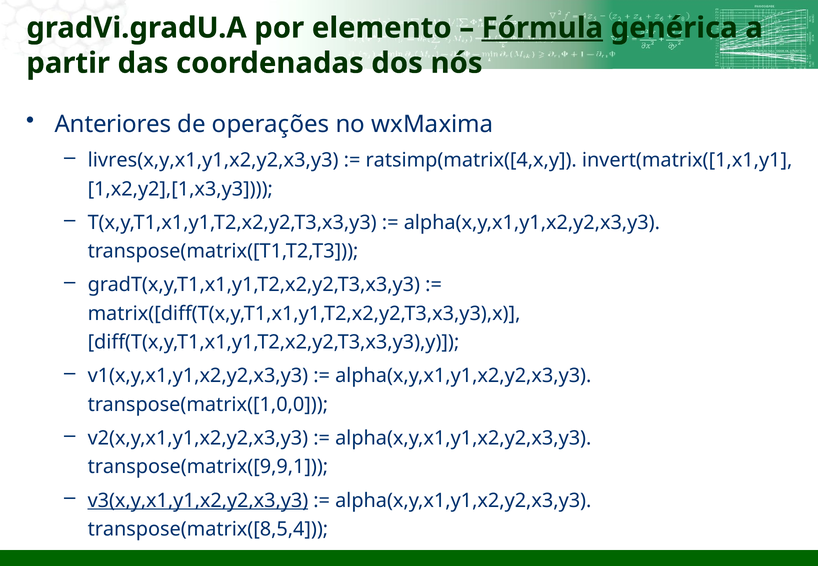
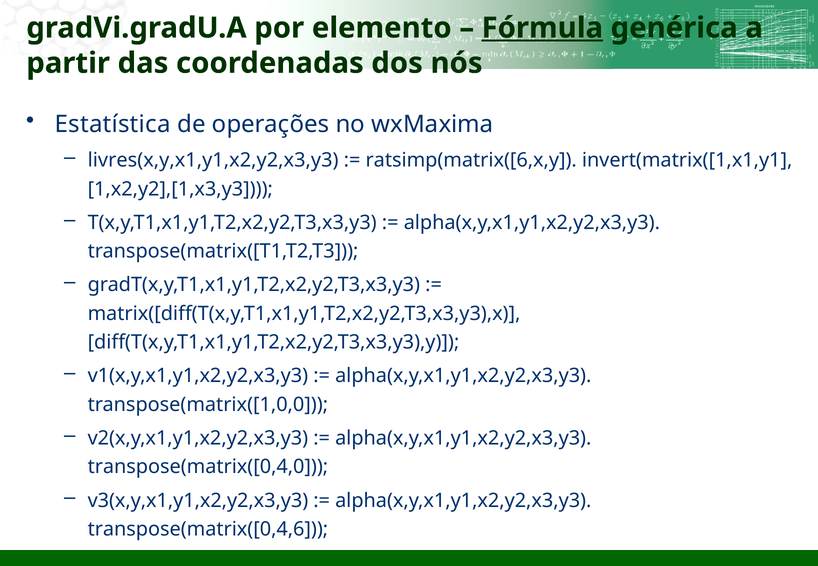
Anteriores: Anteriores -> Estatística
ratsimp(matrix([4,x,y: ratsimp(matrix([4,x,y -> ratsimp(matrix([6,x,y
transpose(matrix([9,9,1: transpose(matrix([9,9,1 -> transpose(matrix([0,4,0
v3(x,y,x1,y1,x2,y2,x3,y3 underline: present -> none
transpose(matrix([8,5,4: transpose(matrix([8,5,4 -> transpose(matrix([0,4,6
